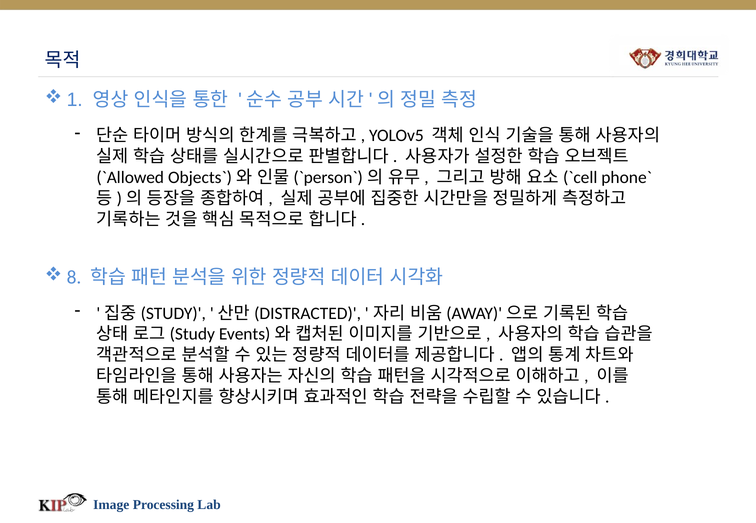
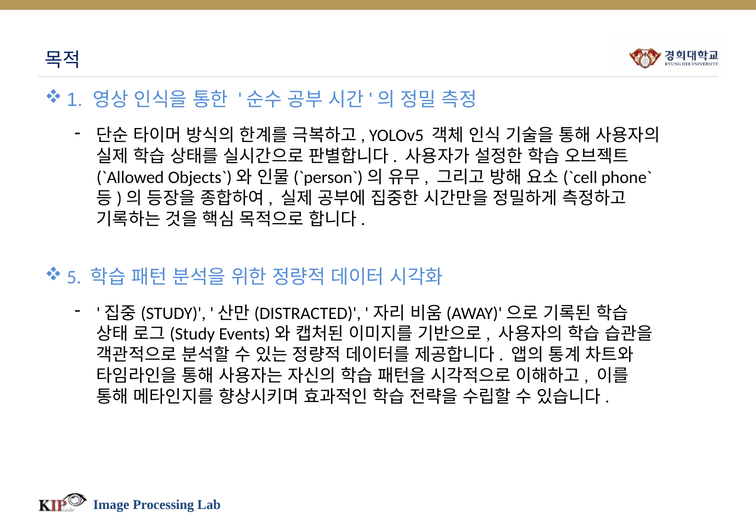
8: 8 -> 5
